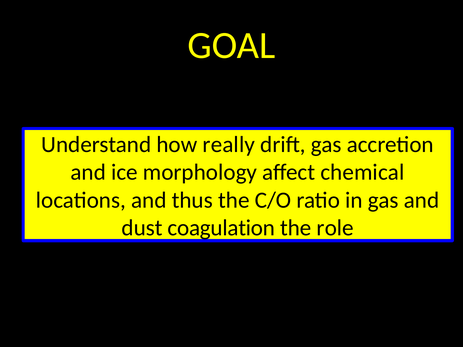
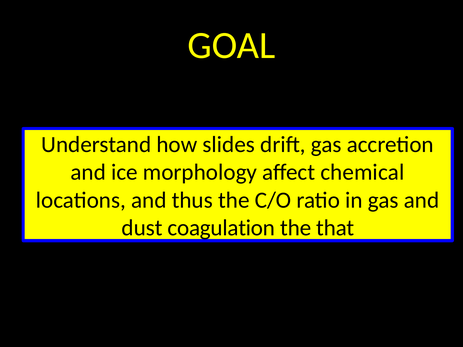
really: really -> slides
role: role -> that
